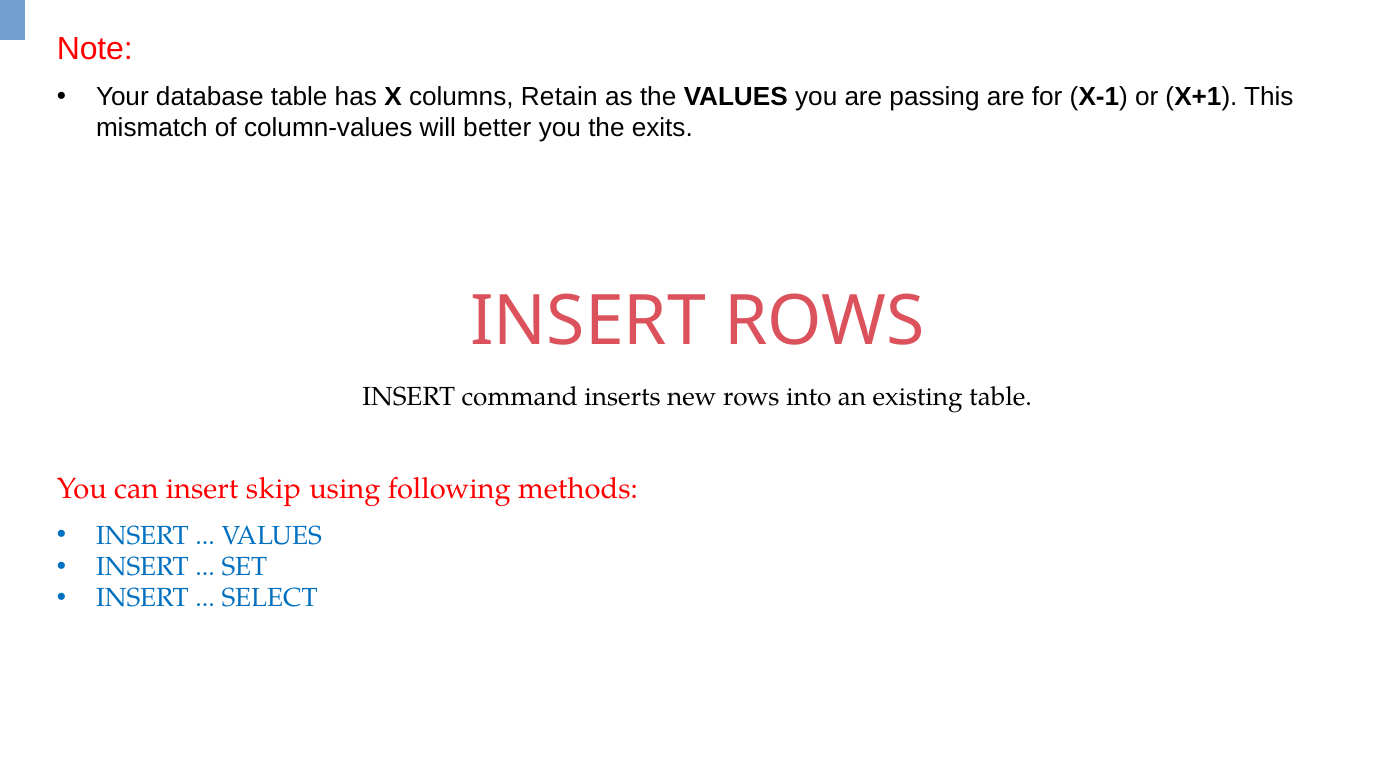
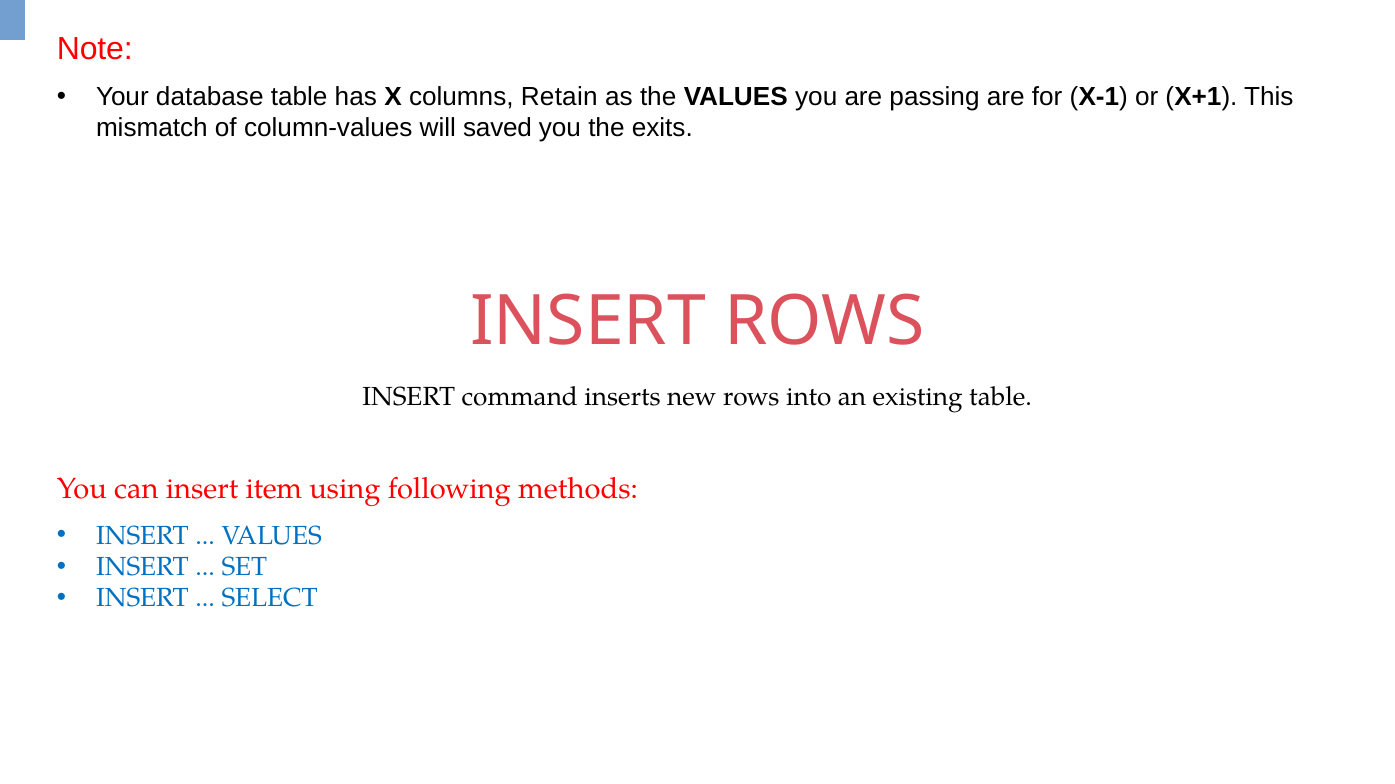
better: better -> saved
skip: skip -> item
